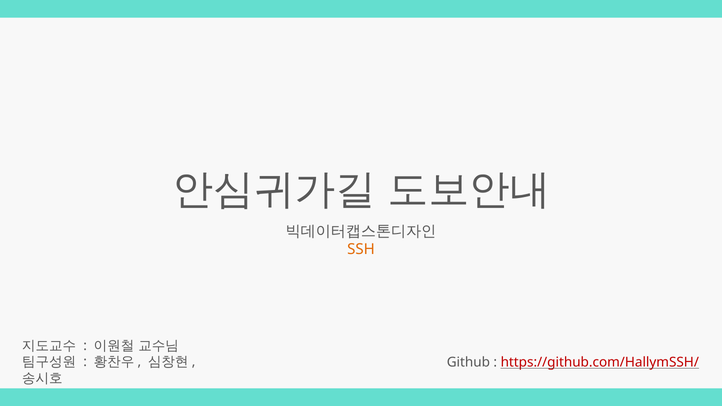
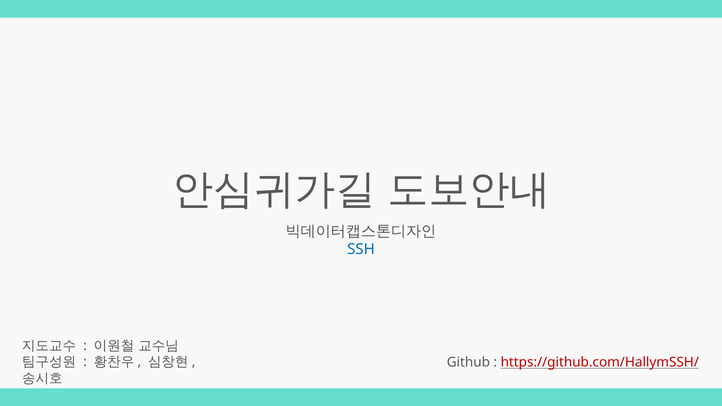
SSH colour: orange -> blue
